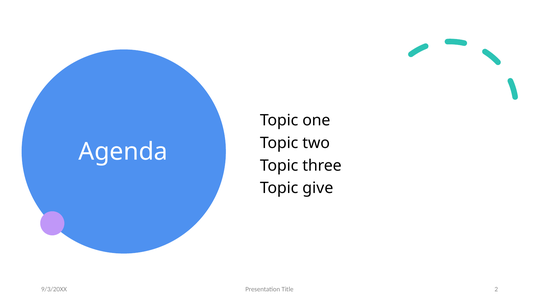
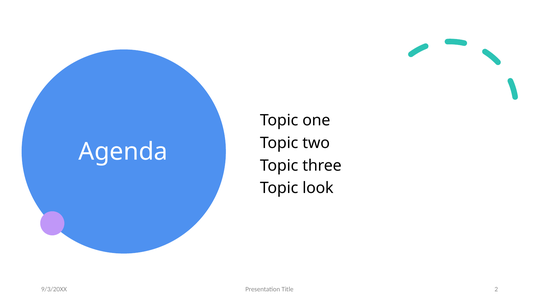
give: give -> look
